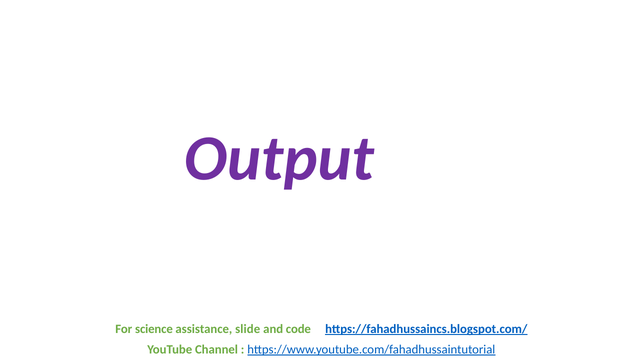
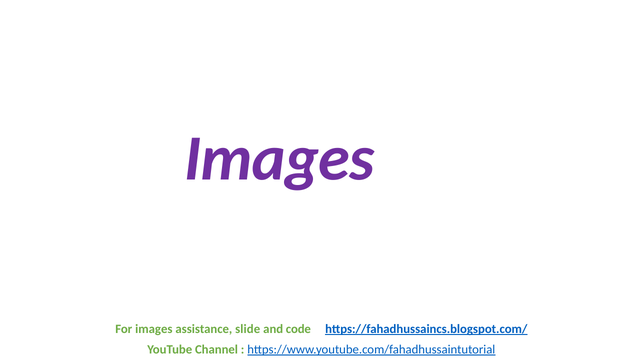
Output at (279, 159): Output -> Images
For science: science -> images
